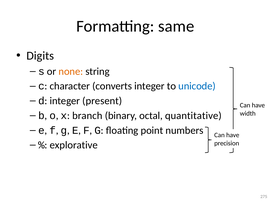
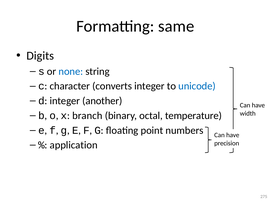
none colour: orange -> blue
present: present -> another
quantitative: quantitative -> temperature
explorative: explorative -> application
